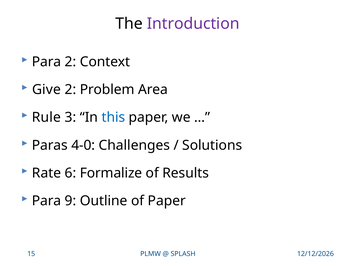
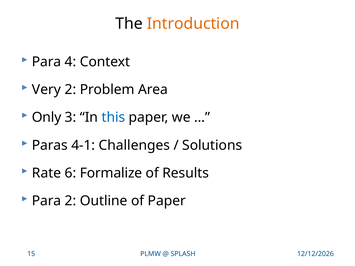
Introduction colour: purple -> orange
Para 2: 2 -> 4
Give: Give -> Very
Rule: Rule -> Only
4-0: 4-0 -> 4-1
Para 9: 9 -> 2
